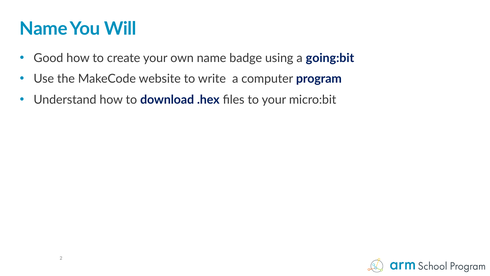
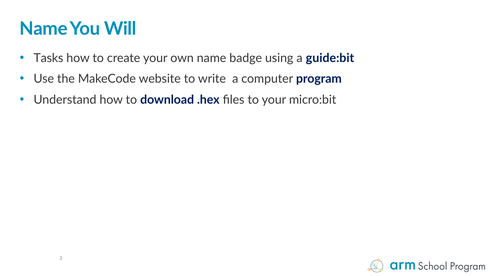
Good: Good -> Tasks
going:bit: going:bit -> guide:bit
